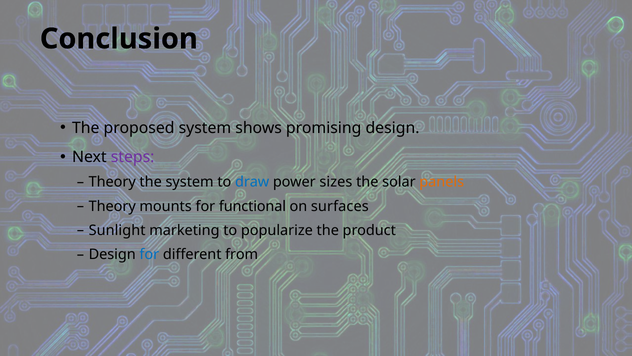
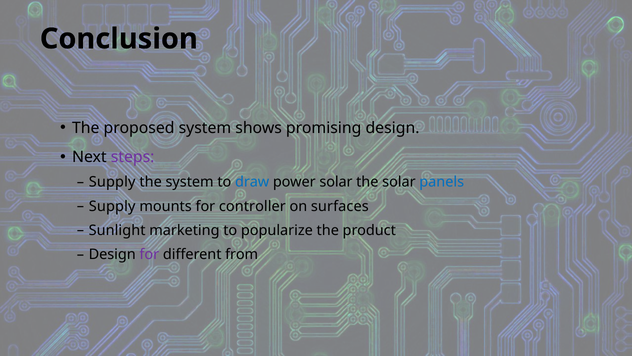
Theory at (112, 182): Theory -> Supply
power sizes: sizes -> solar
panels colour: orange -> blue
Theory at (112, 206): Theory -> Supply
functional: functional -> controller
for at (149, 254) colour: blue -> purple
